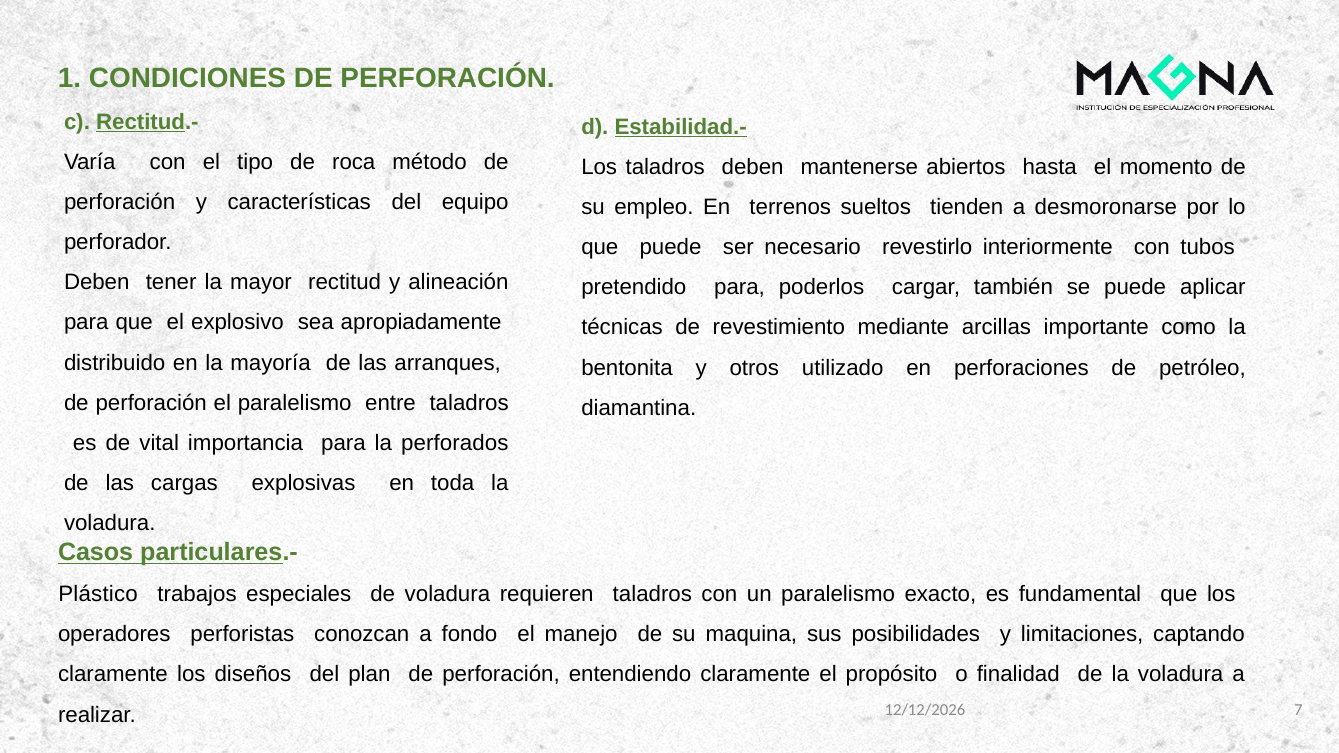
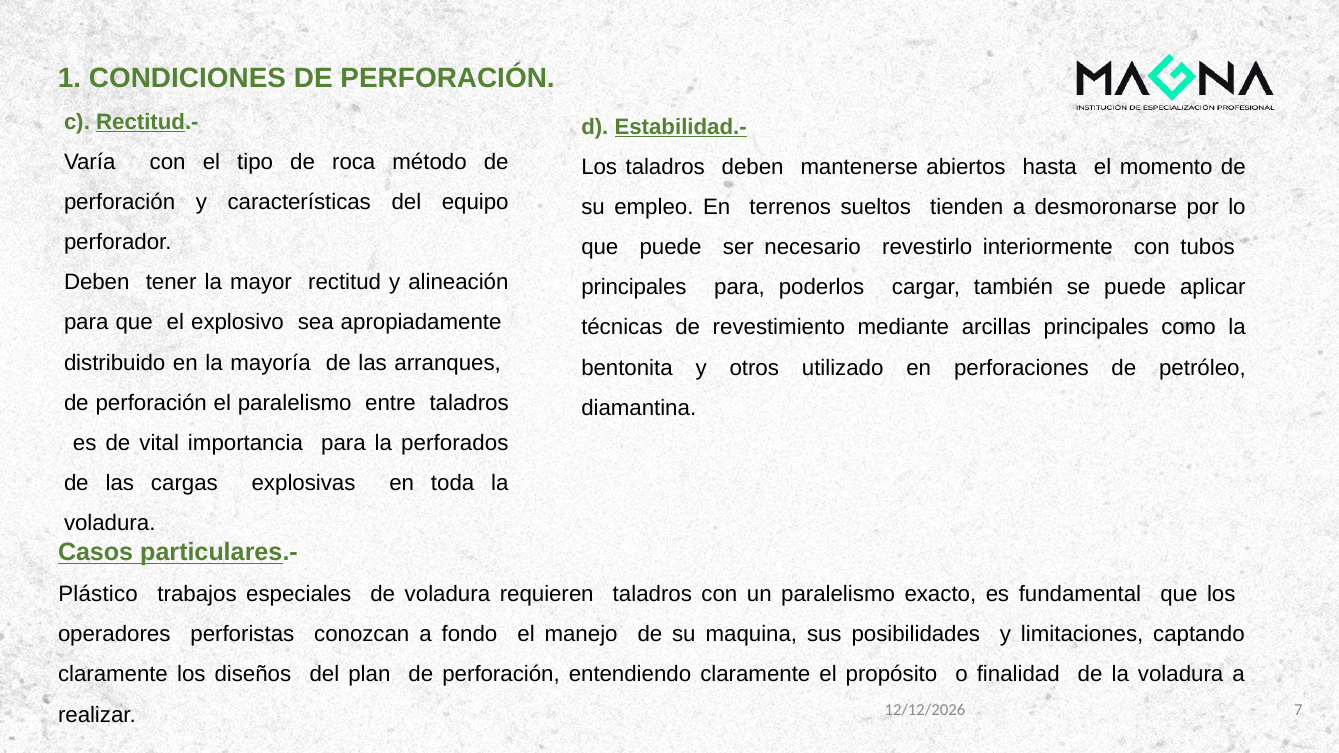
pretendido at (634, 288): pretendido -> principales
arcillas importante: importante -> principales
